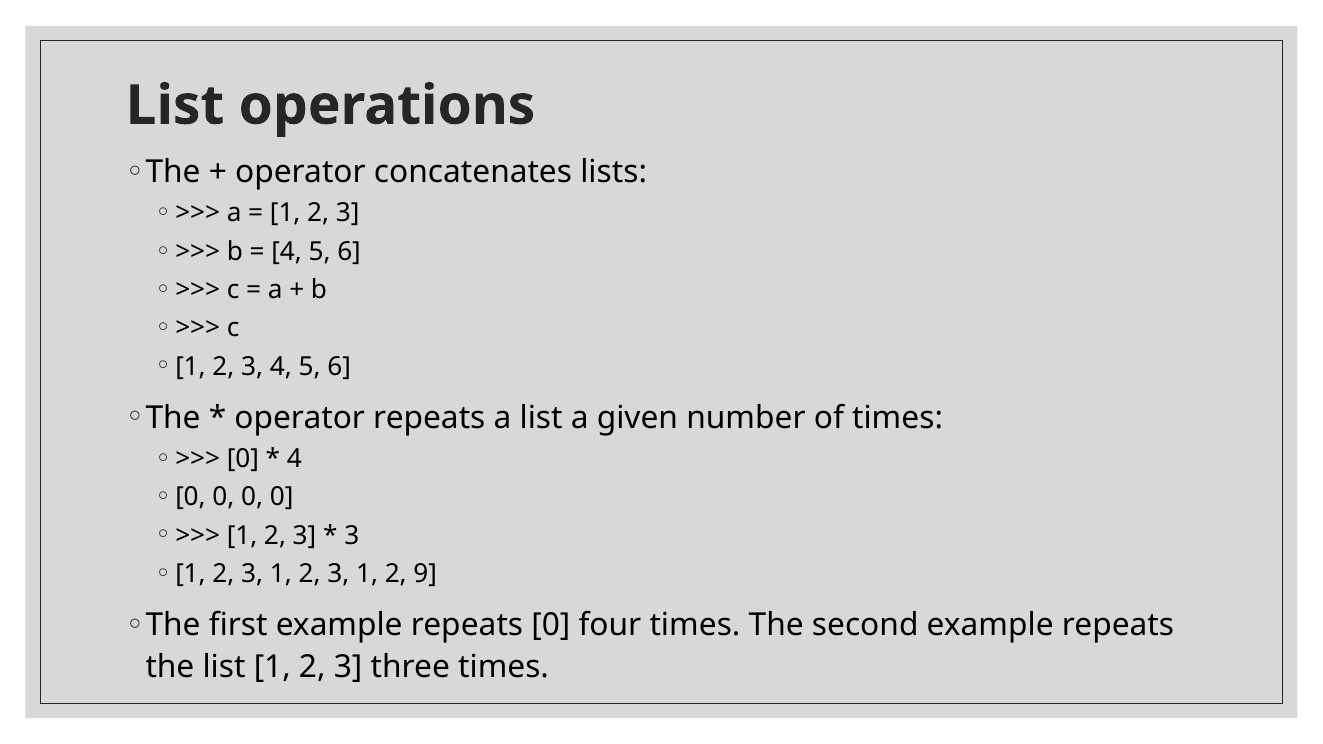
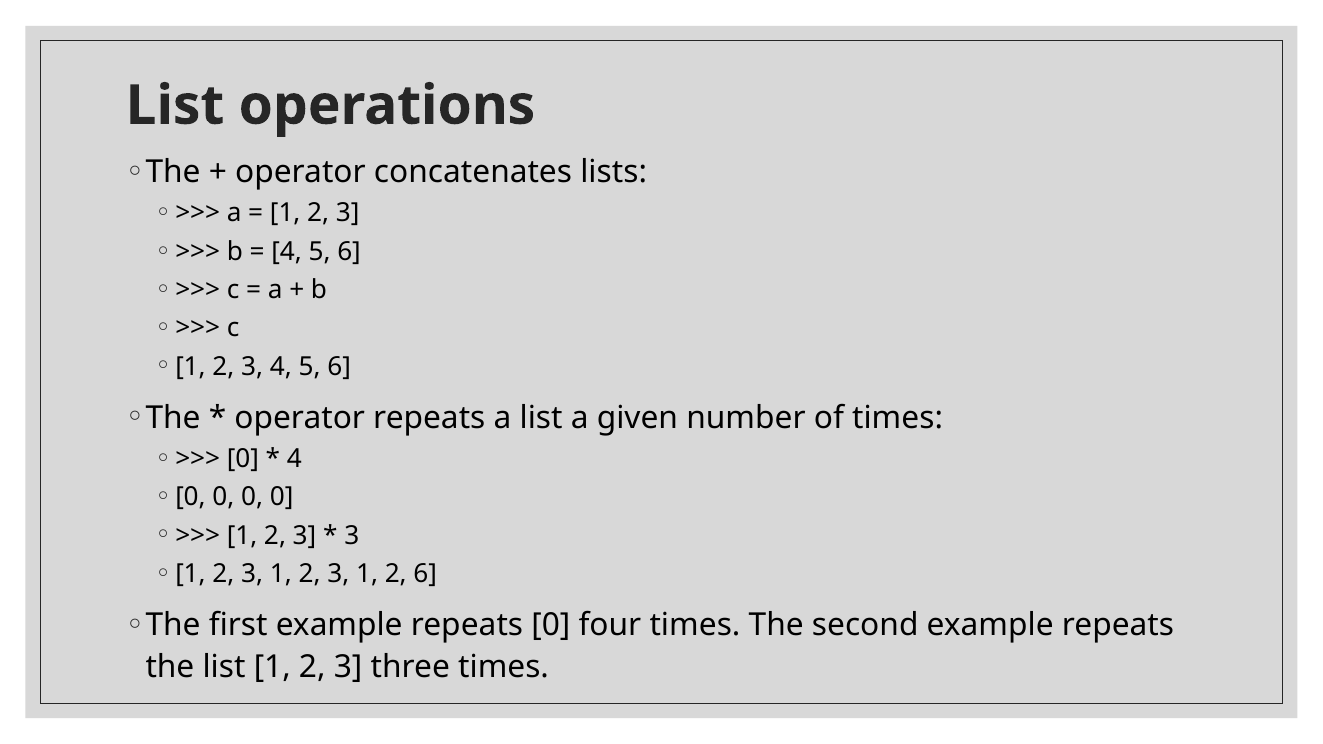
2 9: 9 -> 6
